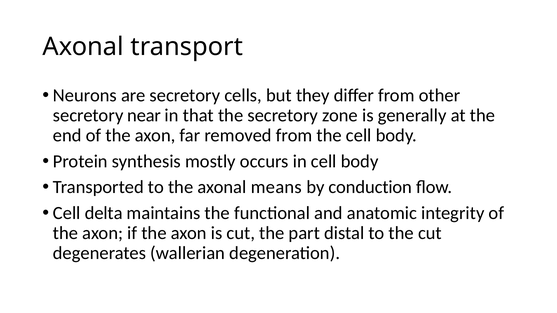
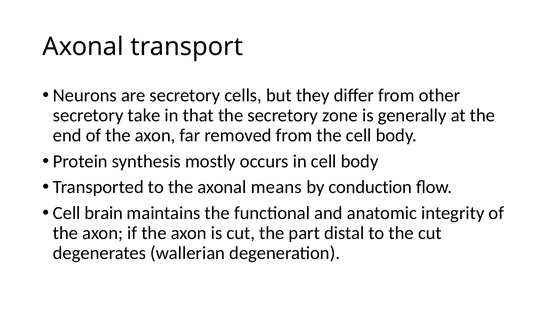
near: near -> take
delta: delta -> brain
